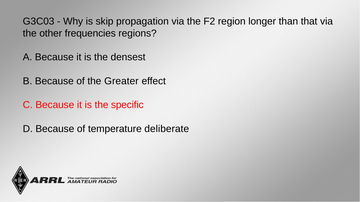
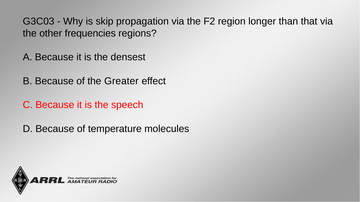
specific: specific -> speech
deliberate: deliberate -> molecules
